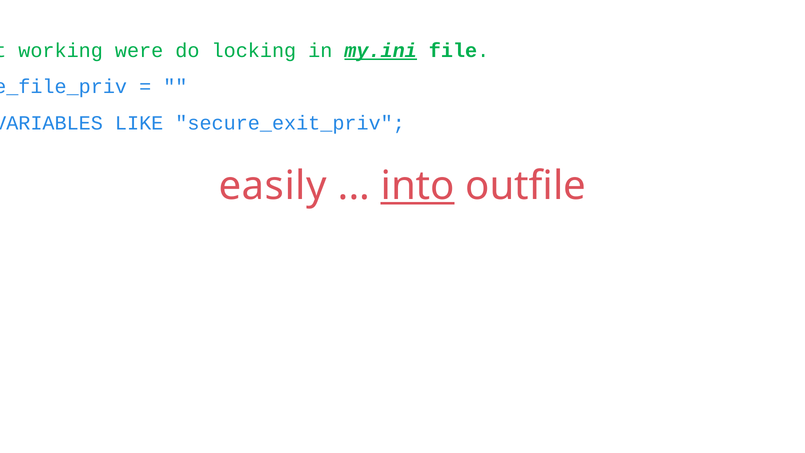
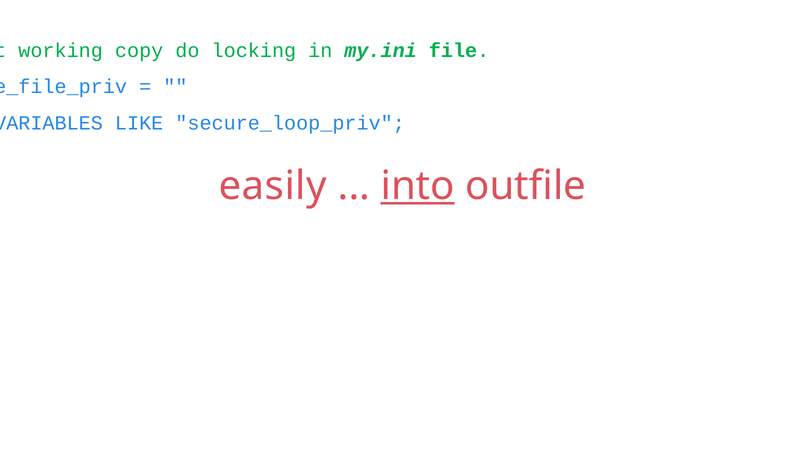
were: were -> copy
my.ini underline: present -> none
secure_exit_priv: secure_exit_priv -> secure_loop_priv
